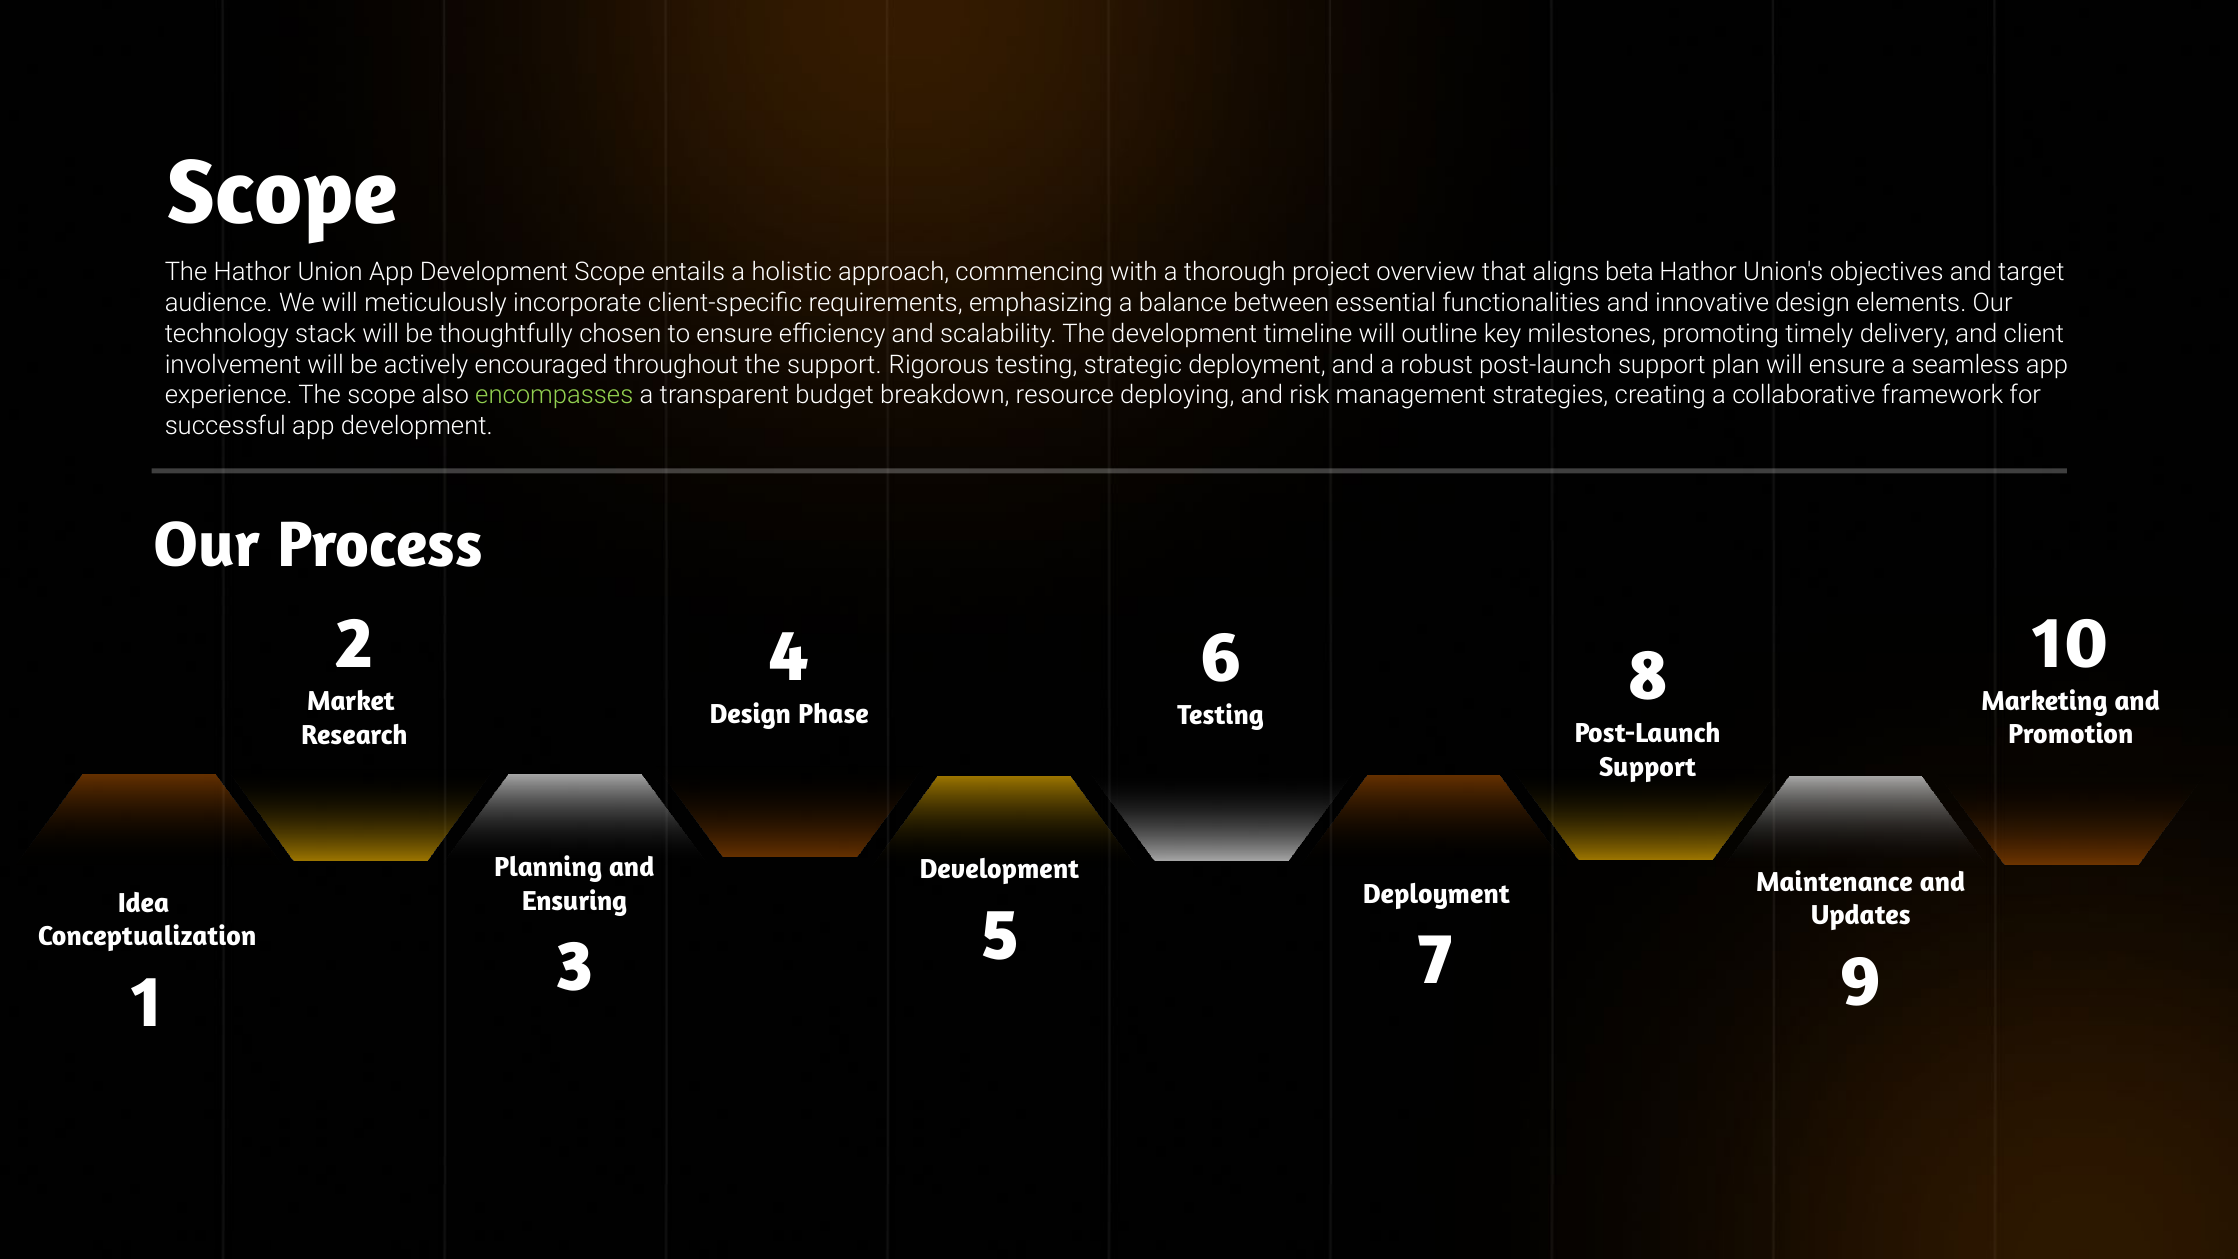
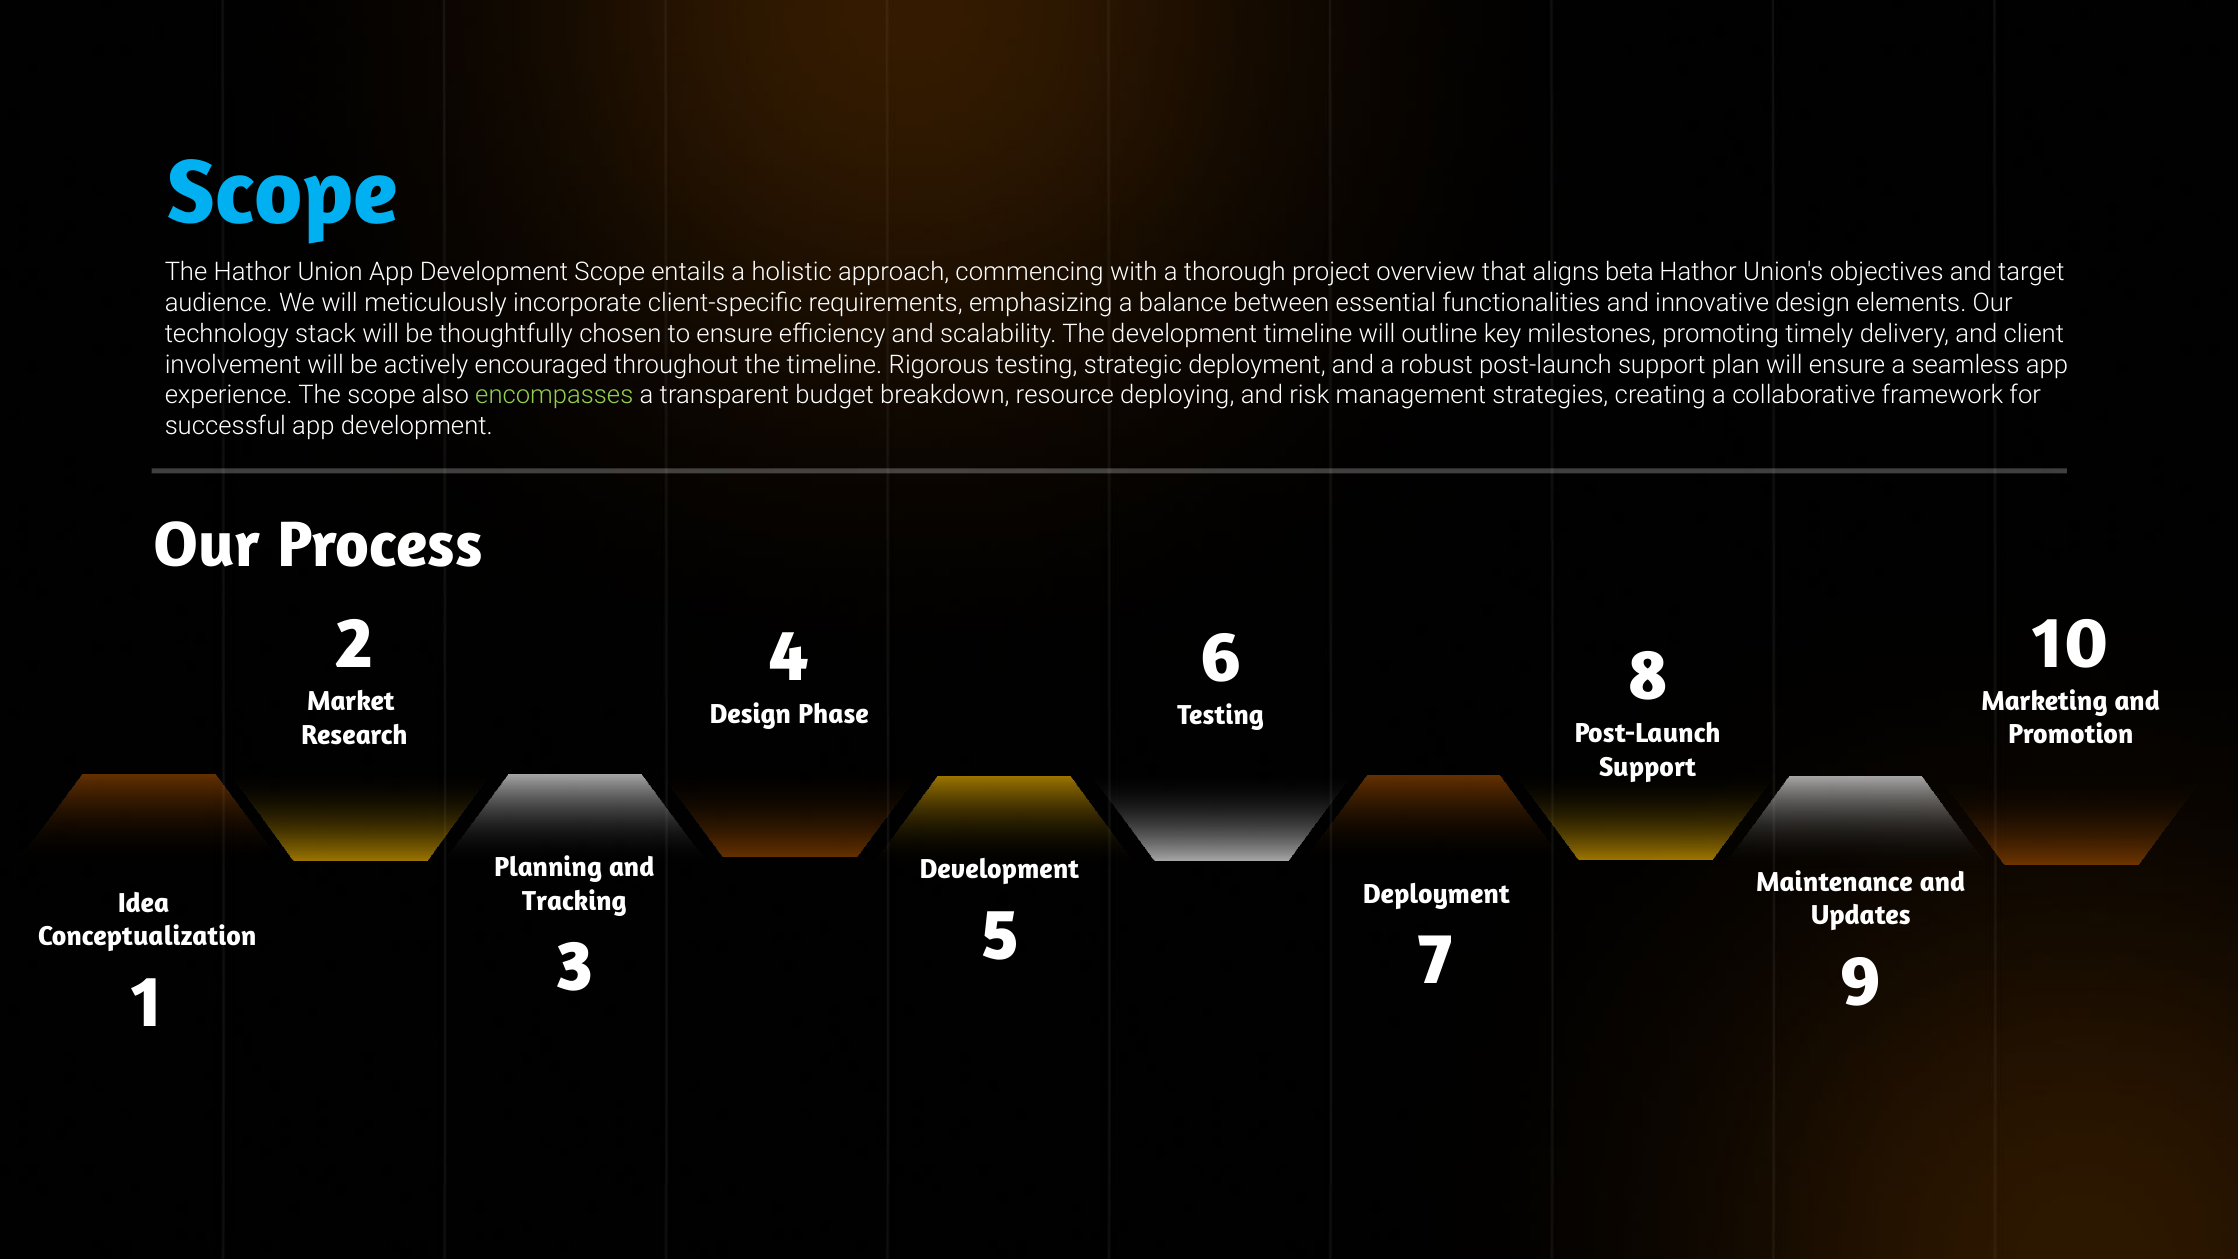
Scope at (282, 193) colour: white -> light blue
the support: support -> timeline
Ensuring: Ensuring -> Tracking
